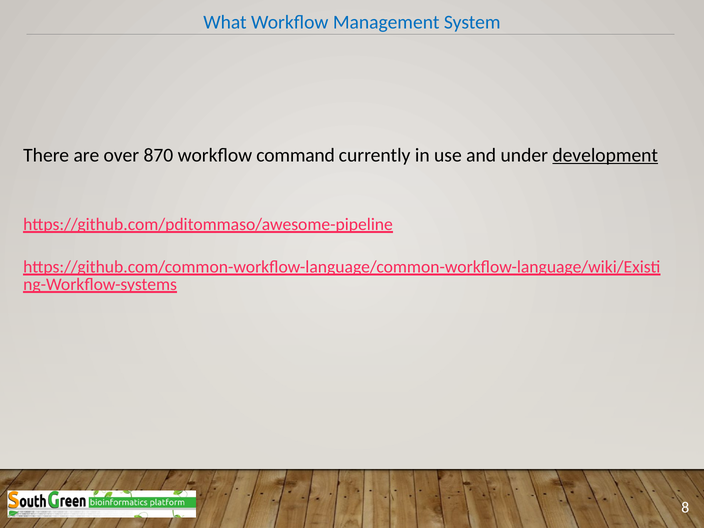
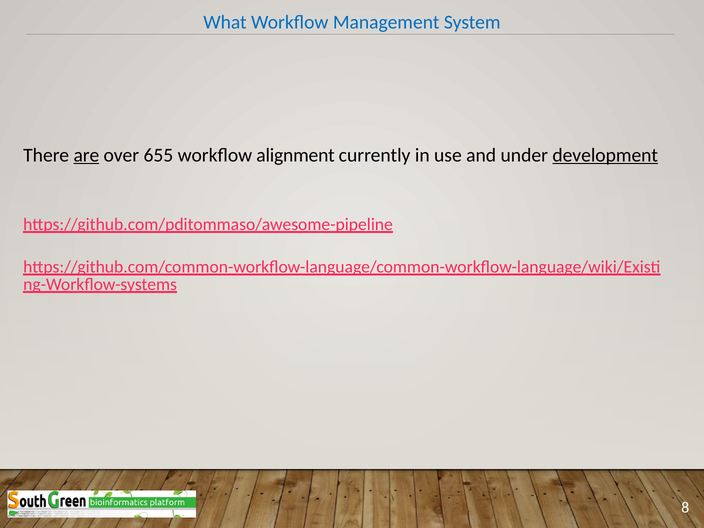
are underline: none -> present
870: 870 -> 655
command: command -> alignment
